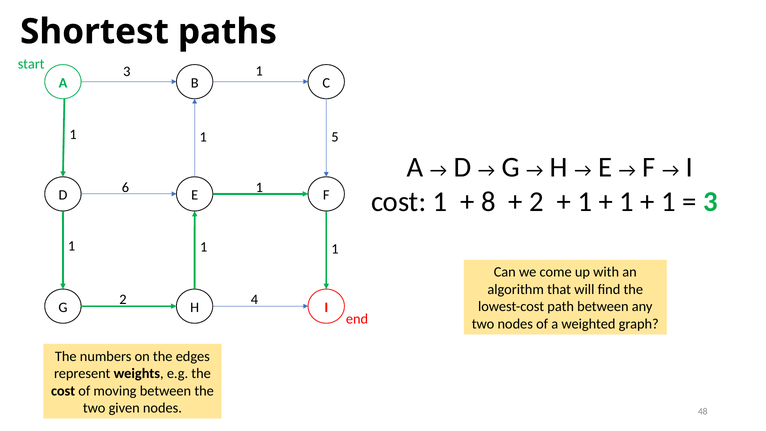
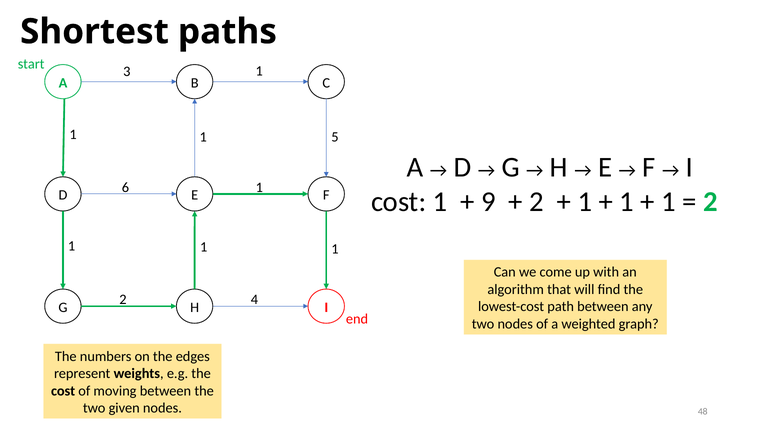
8: 8 -> 9
3 at (711, 201): 3 -> 2
